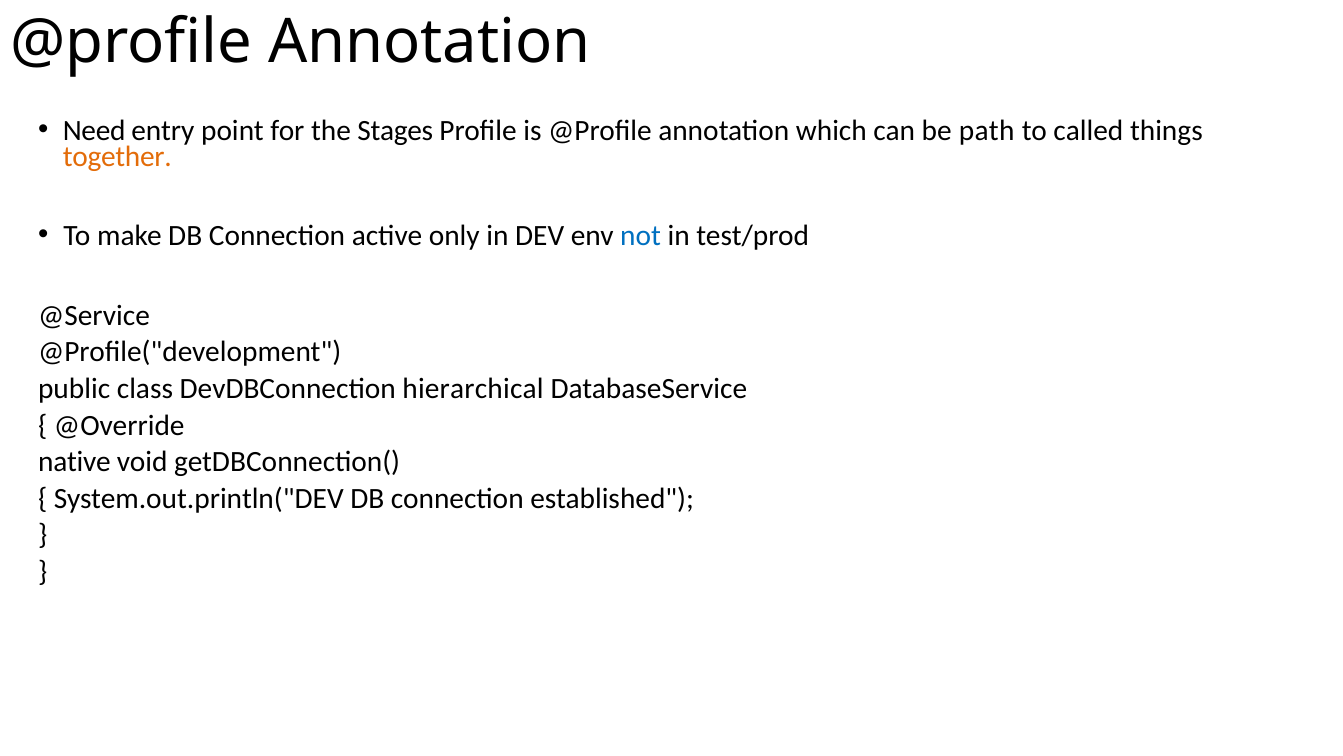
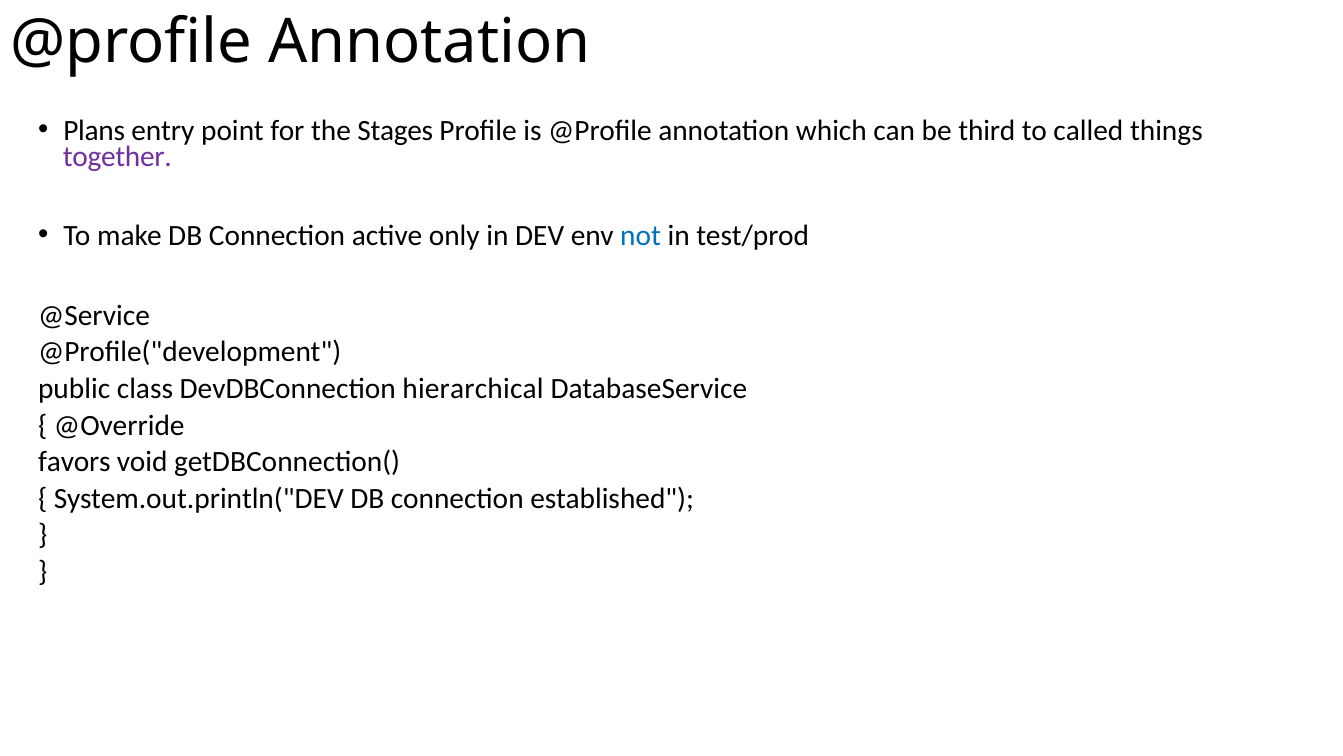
Need: Need -> Plans
path: path -> third
together colour: orange -> purple
native: native -> favors
